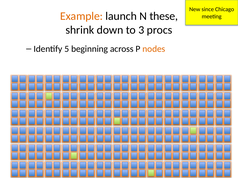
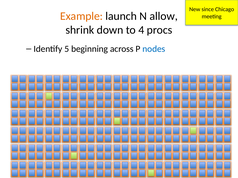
these: these -> allow
3: 3 -> 4
nodes colour: orange -> blue
